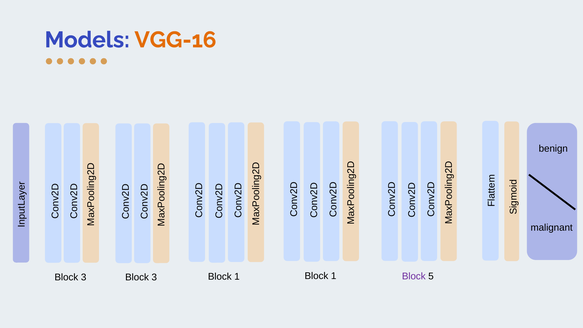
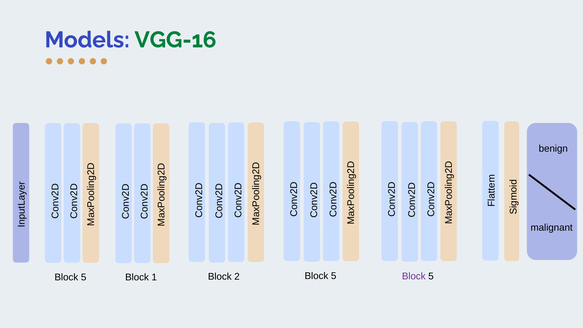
VGG-16 colour: orange -> green
3 at (84, 277): 3 -> 5
3 at (154, 277): 3 -> 1
1 at (237, 277): 1 -> 2
1 at (334, 276): 1 -> 5
